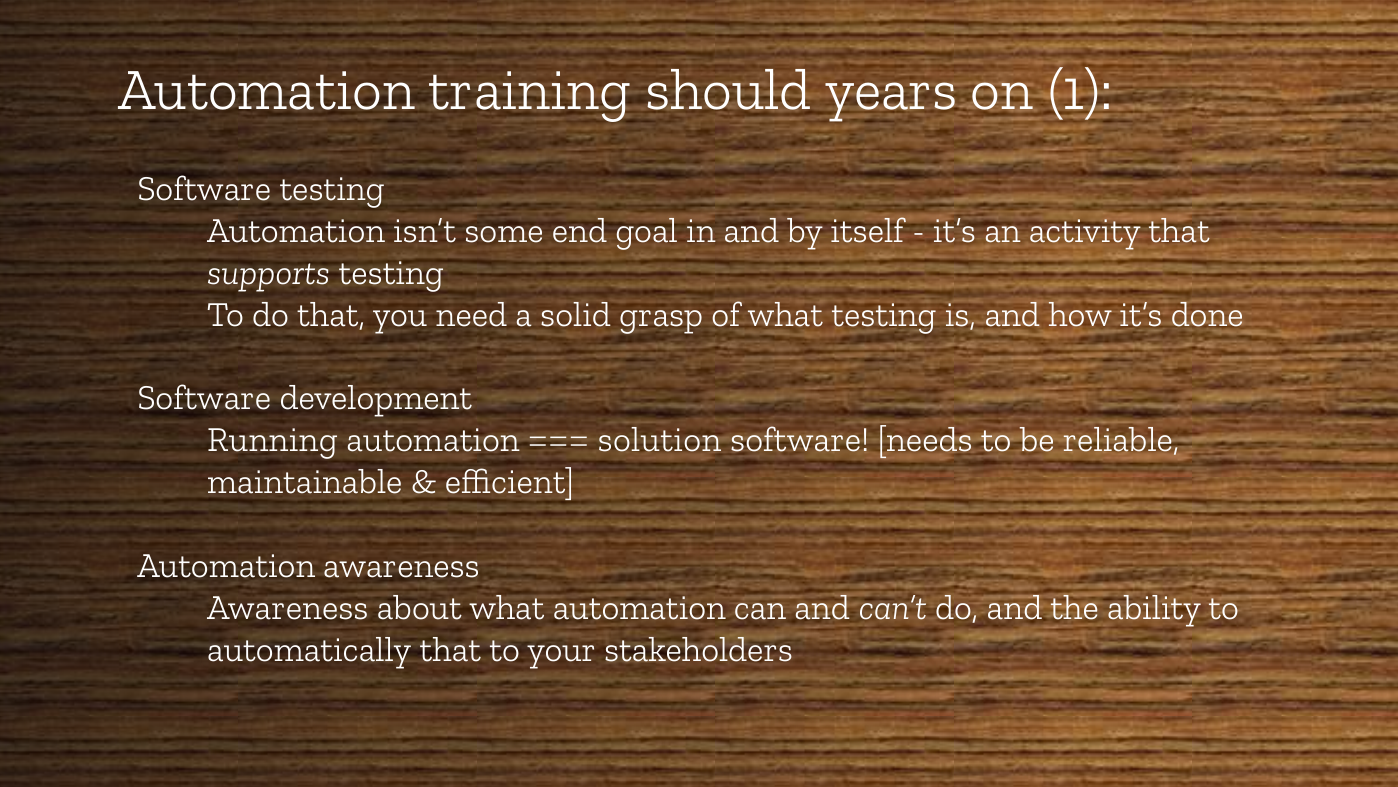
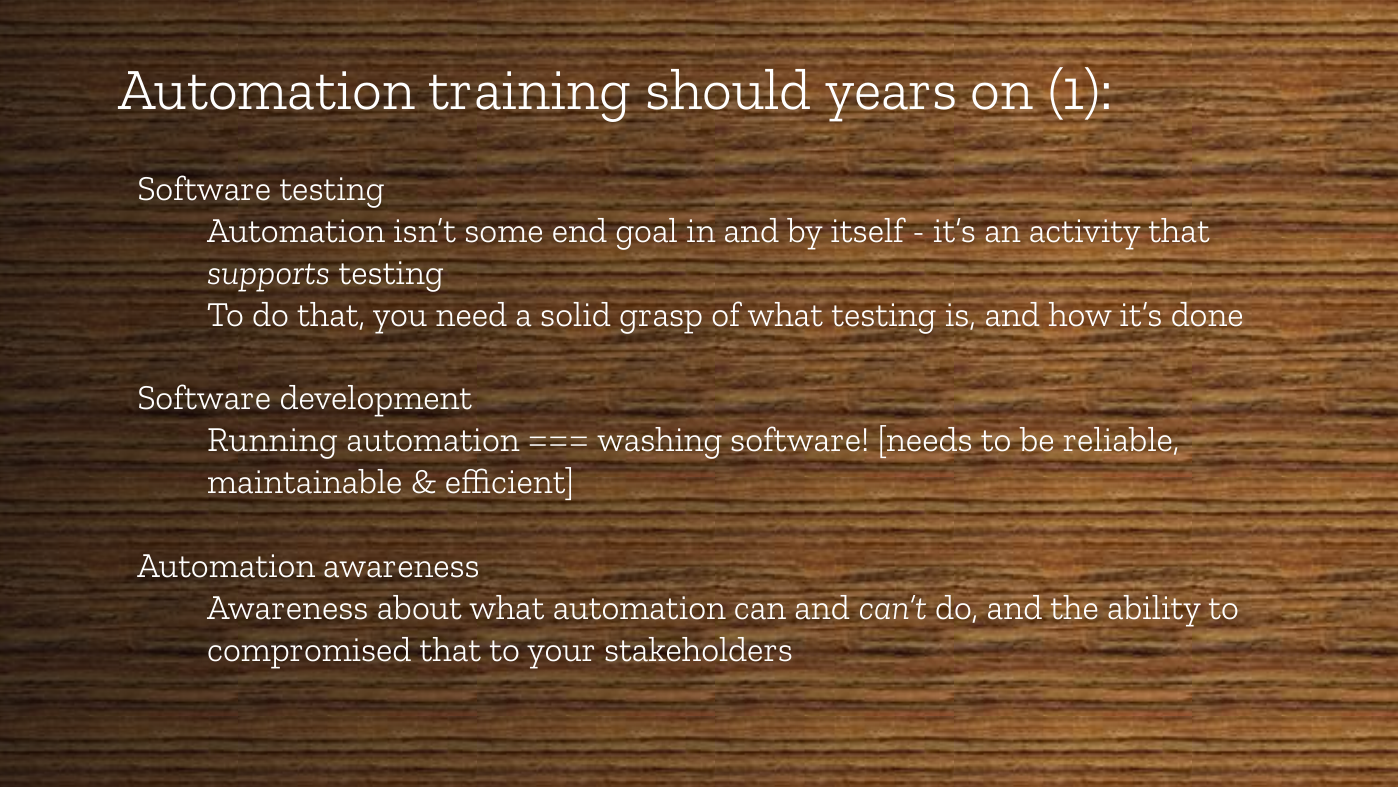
solution: solution -> washing
automatically: automatically -> compromised
